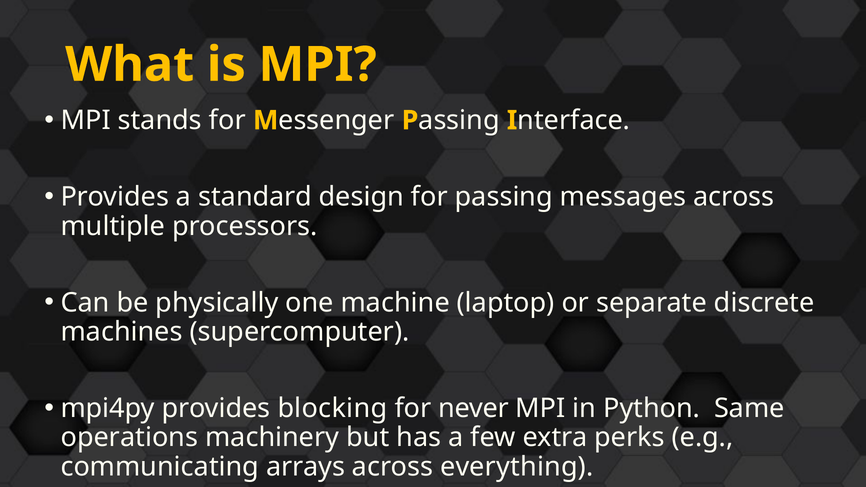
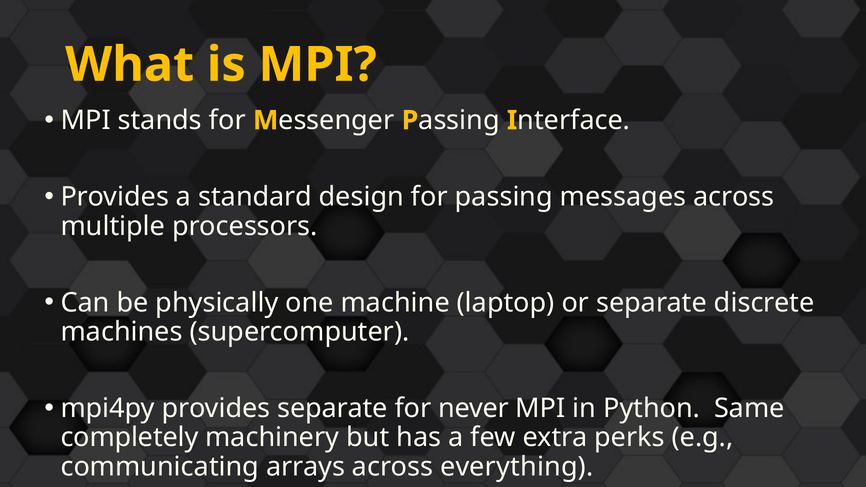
provides blocking: blocking -> separate
operations: operations -> completely
